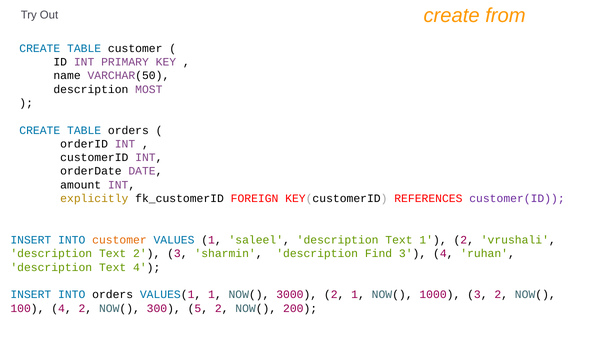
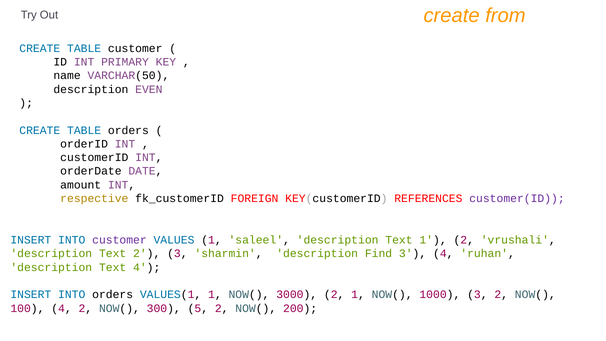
MOST: MOST -> EVEN
explicitly: explicitly -> respective
customer at (119, 240) colour: orange -> purple
